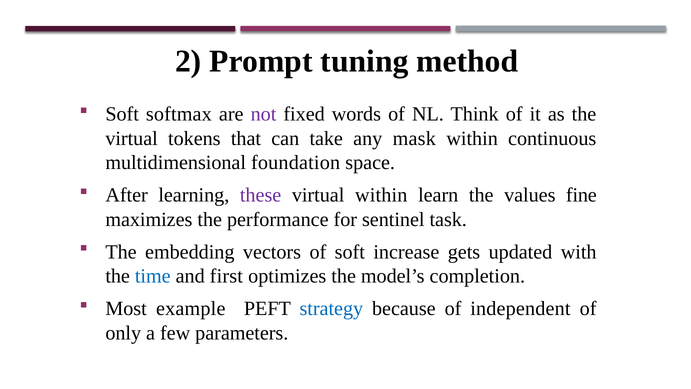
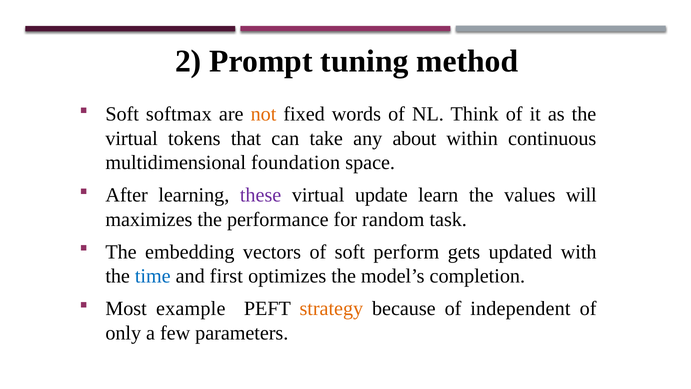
not colour: purple -> orange
mask: mask -> about
virtual within: within -> update
fine: fine -> will
sentinel: sentinel -> random
increase: increase -> perform
strategy colour: blue -> orange
